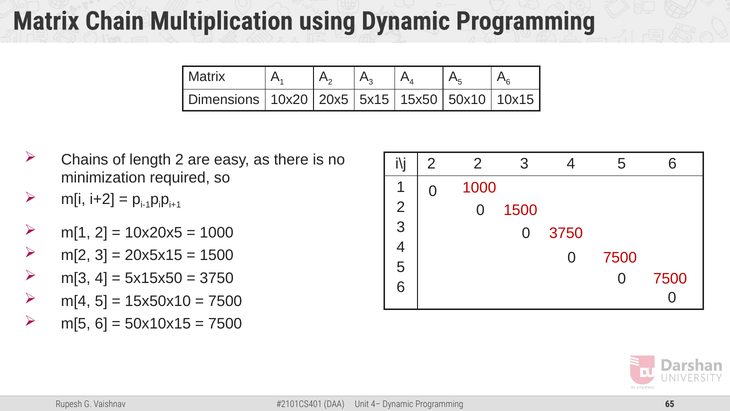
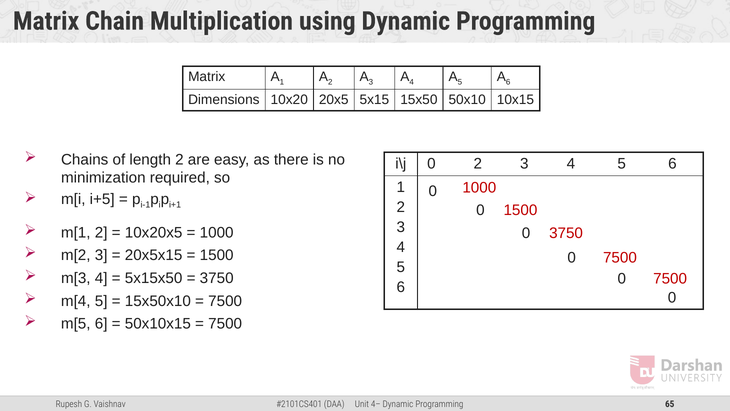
i\j 2: 2 -> 0
i+2: i+2 -> i+5
